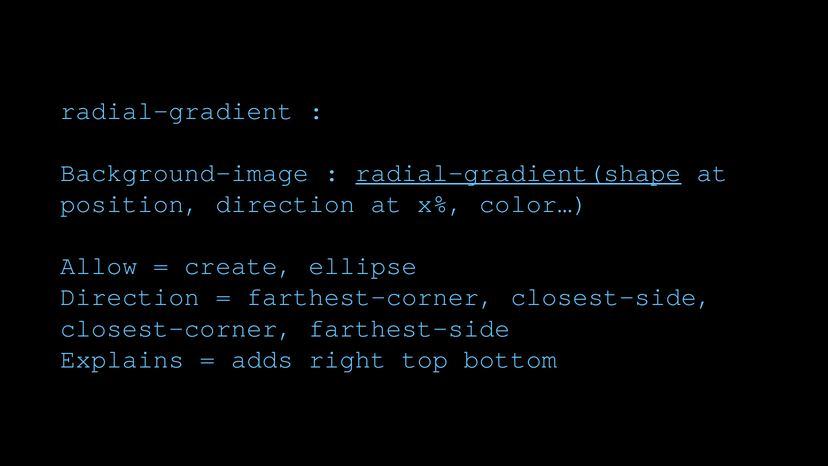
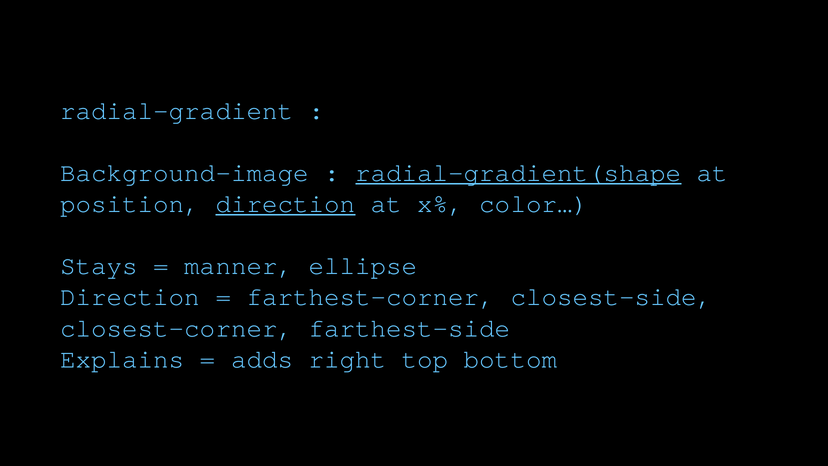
direction at (285, 204) underline: none -> present
Allow: Allow -> Stays
create: create -> manner
